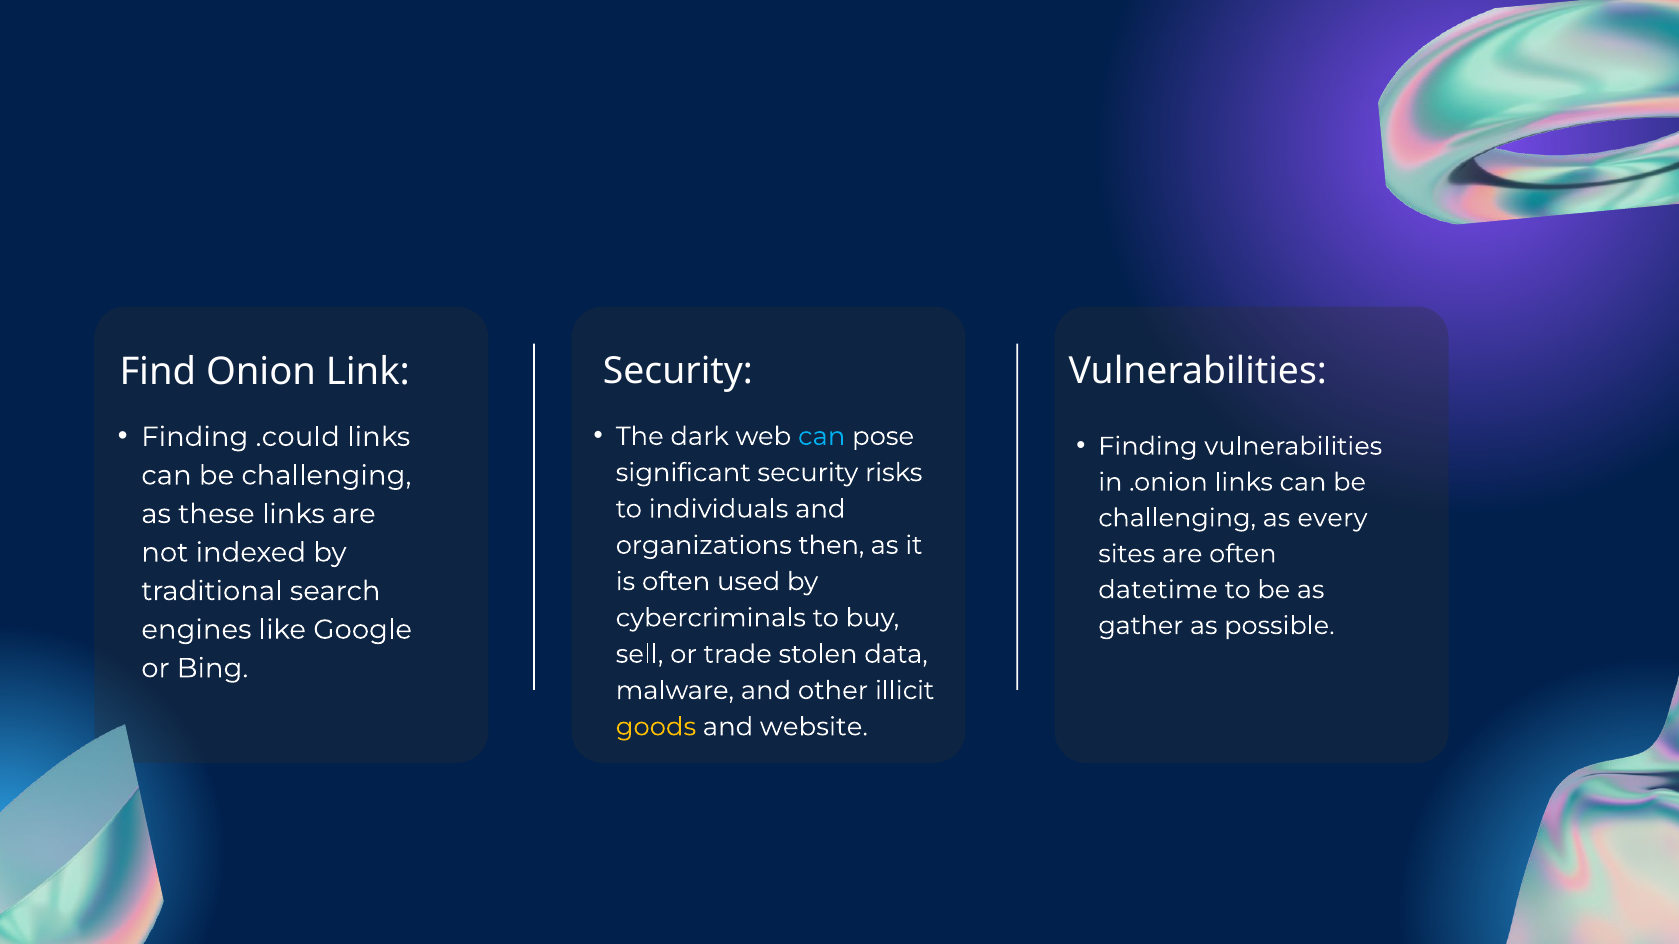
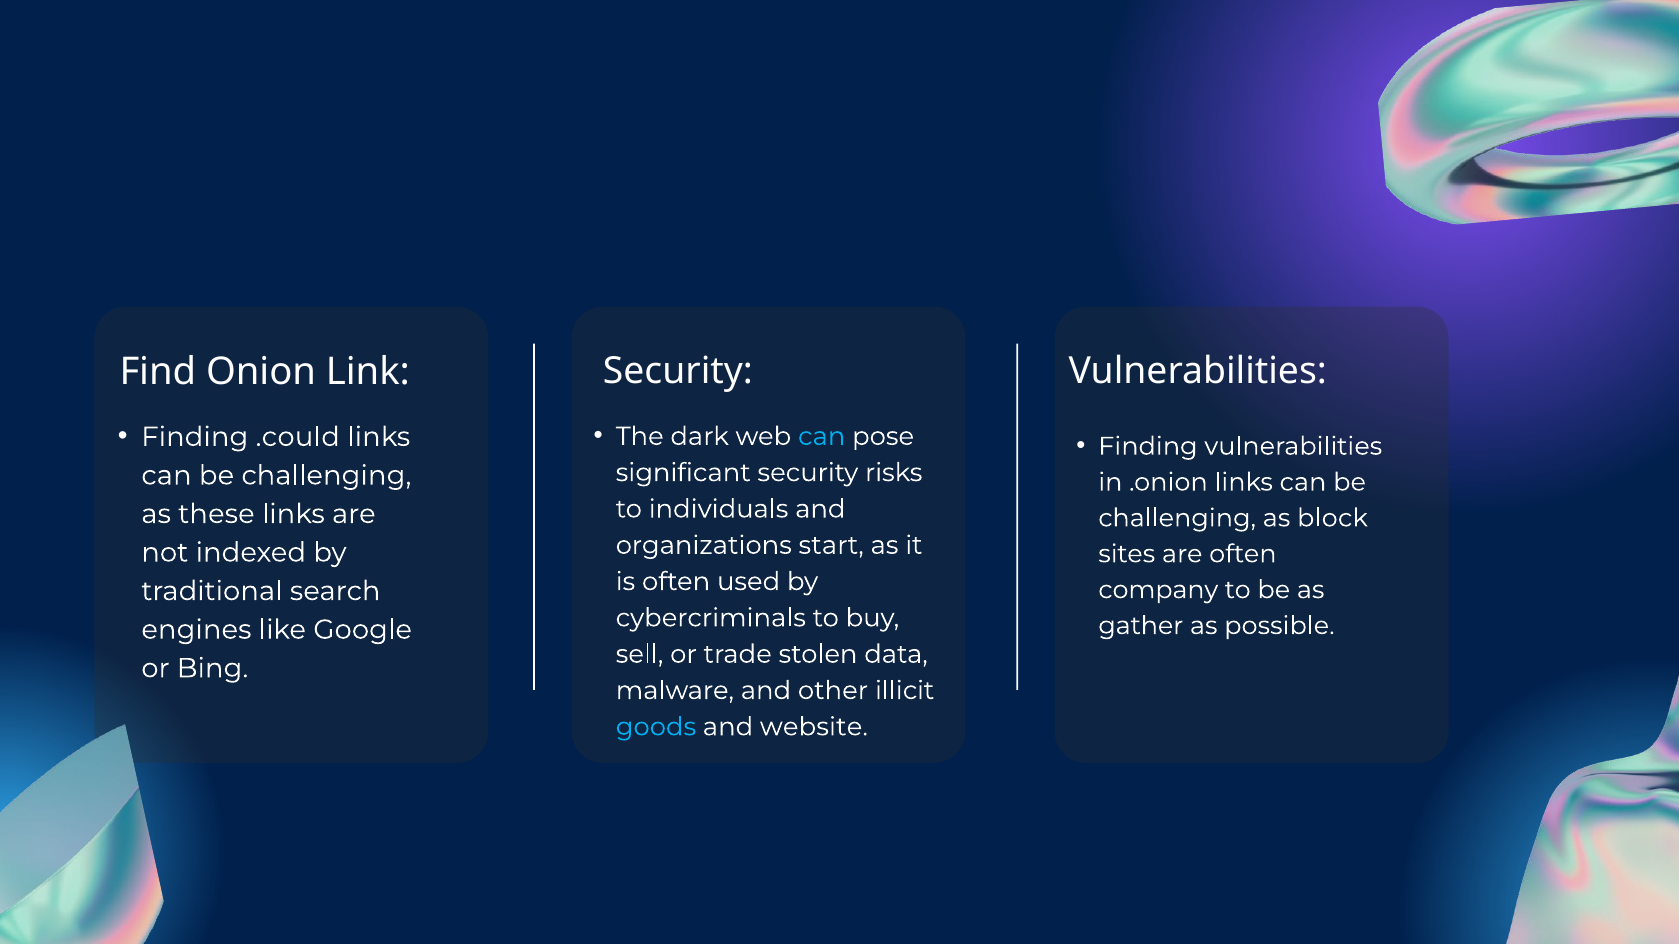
every: every -> block
then: then -> start
datetime: datetime -> company
goods colour: yellow -> light blue
